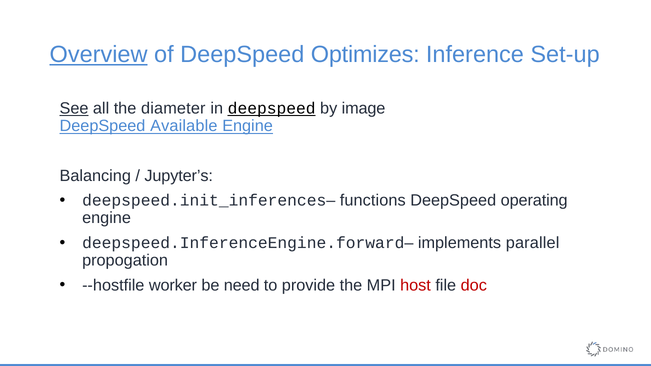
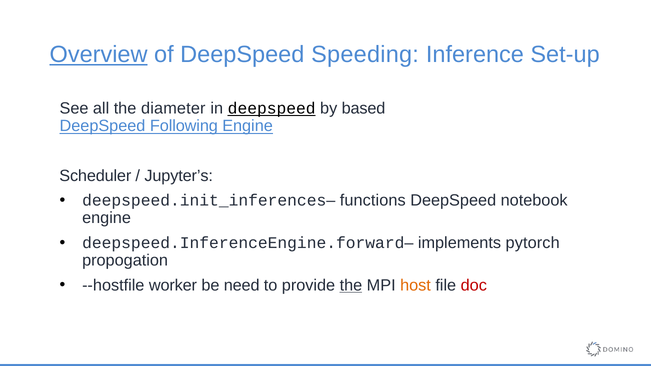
Optimizes: Optimizes -> Speeding
See underline: present -> none
image: image -> based
Available: Available -> Following
Balancing: Balancing -> Scheduler
operating: operating -> notebook
parallel: parallel -> pytorch
the at (351, 285) underline: none -> present
host colour: red -> orange
